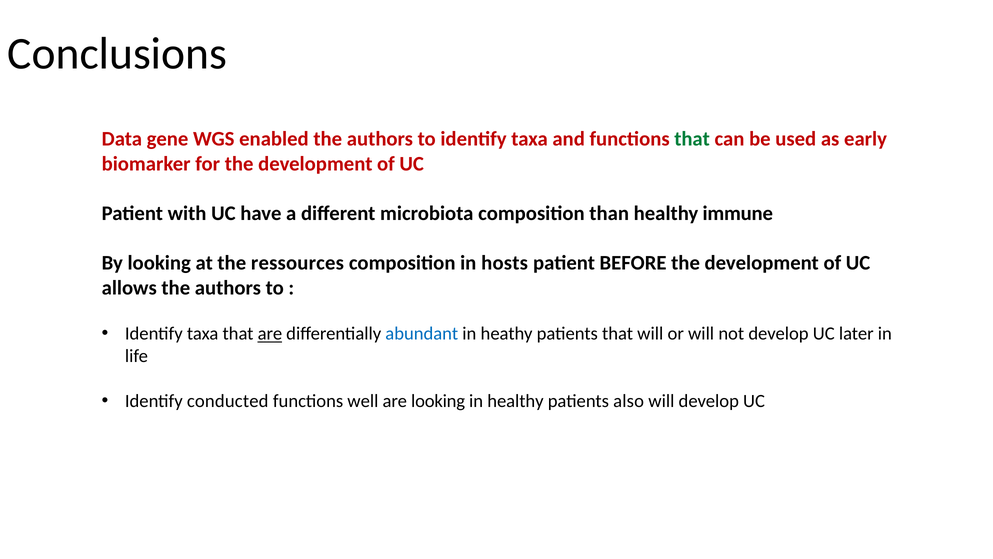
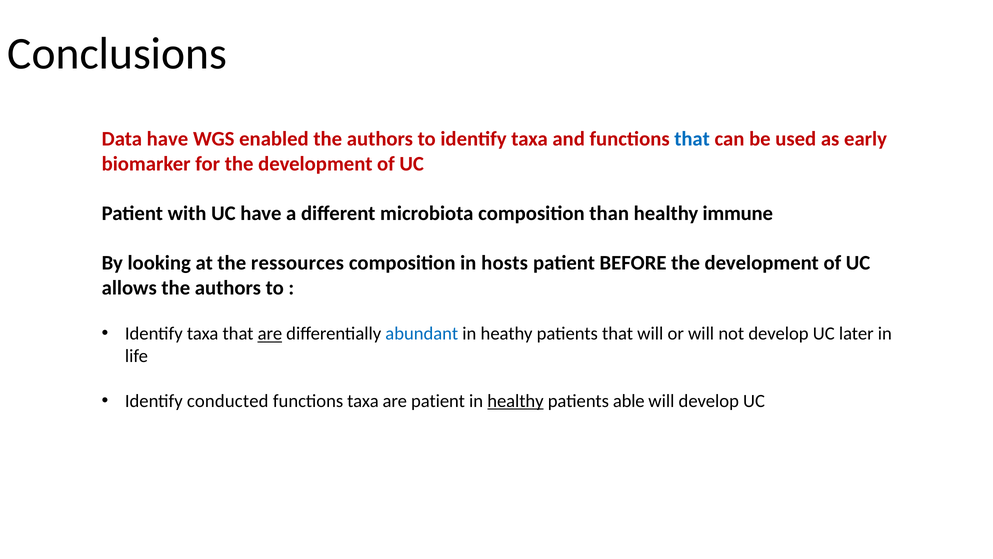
Data gene: gene -> have
that at (692, 139) colour: green -> blue
functions well: well -> taxa
are looking: looking -> patient
healthy at (515, 401) underline: none -> present
also: also -> able
